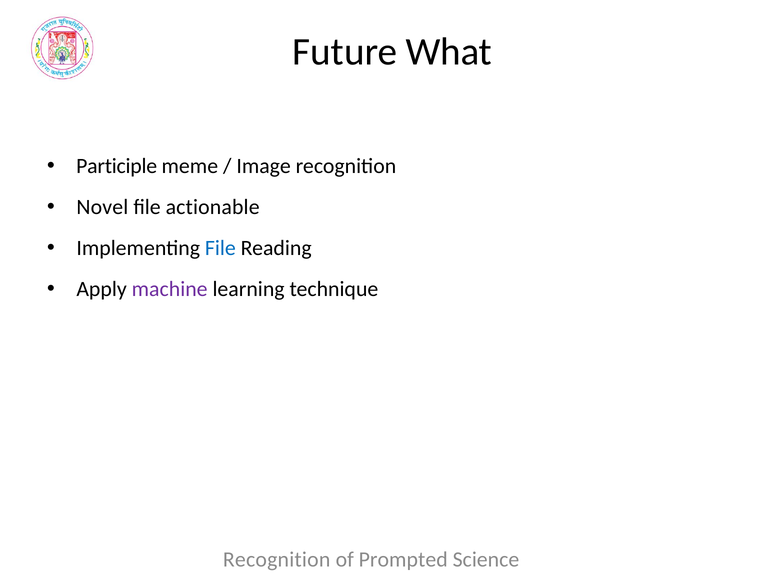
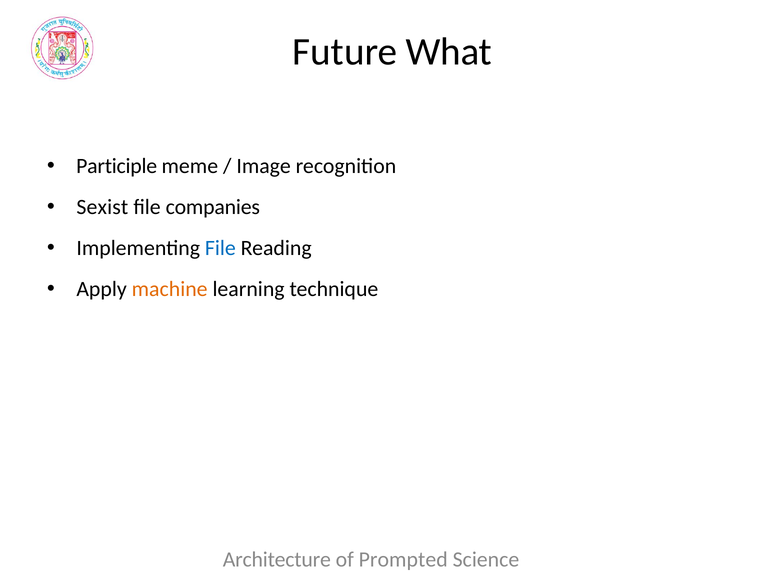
Novel: Novel -> Sexist
actionable: actionable -> companies
machine colour: purple -> orange
Recognition at (277, 559): Recognition -> Architecture
